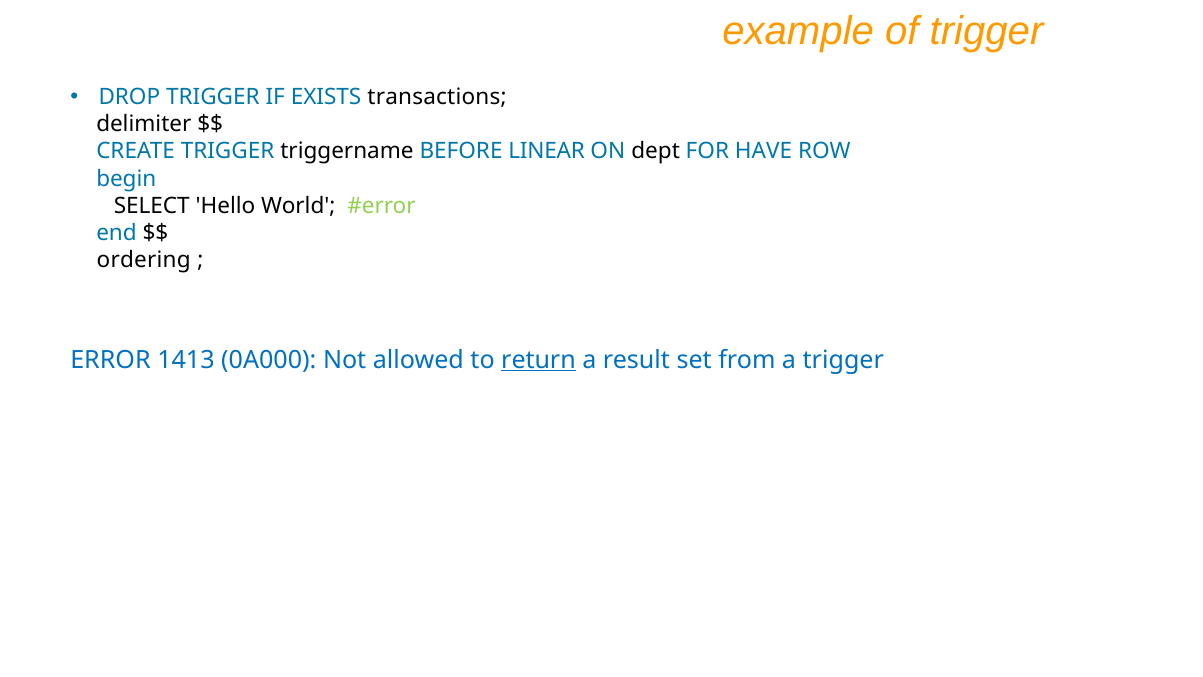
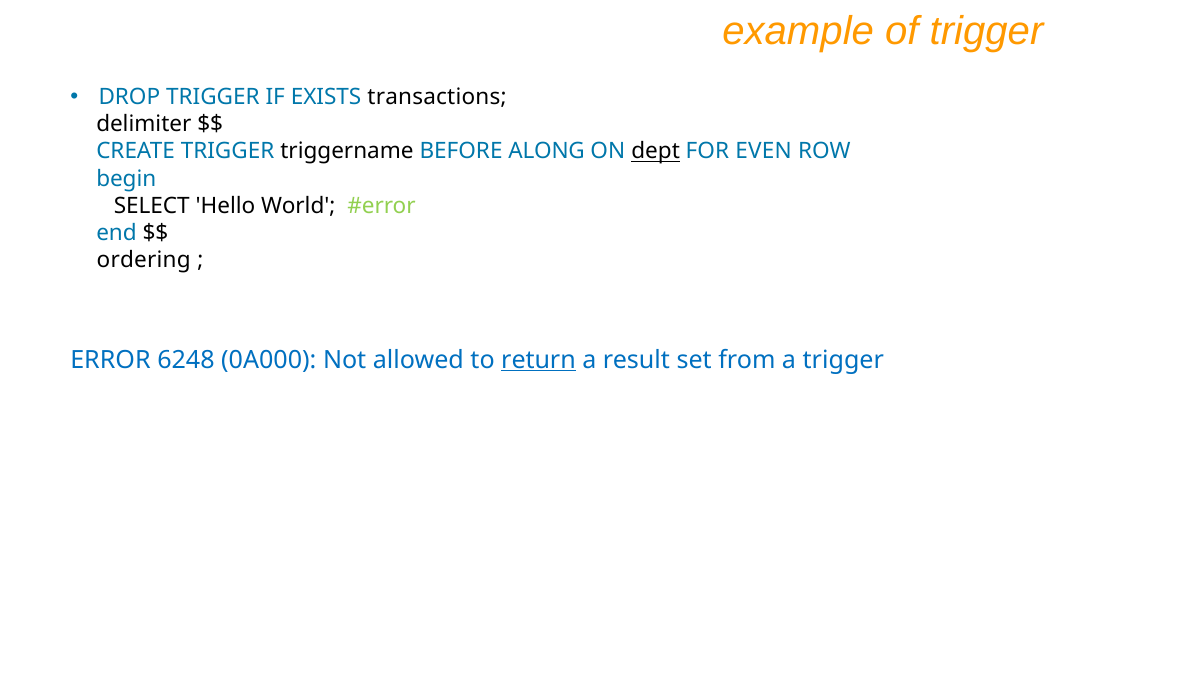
LINEAR: LINEAR -> ALONG
dept underline: none -> present
HAVE: HAVE -> EVEN
1413: 1413 -> 6248
